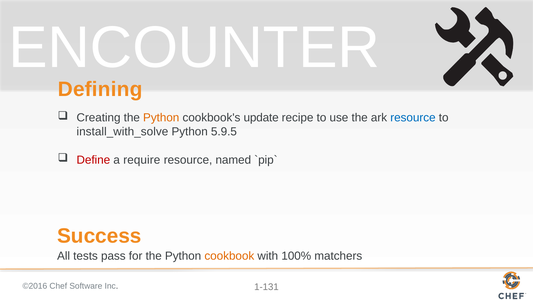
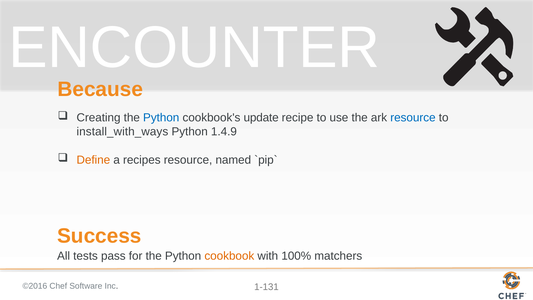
Defining: Defining -> Because
Python at (161, 118) colour: orange -> blue
install_with_solve: install_with_solve -> install_with_ways
5.9.5: 5.9.5 -> 1.4.9
Define colour: red -> orange
require: require -> recipes
